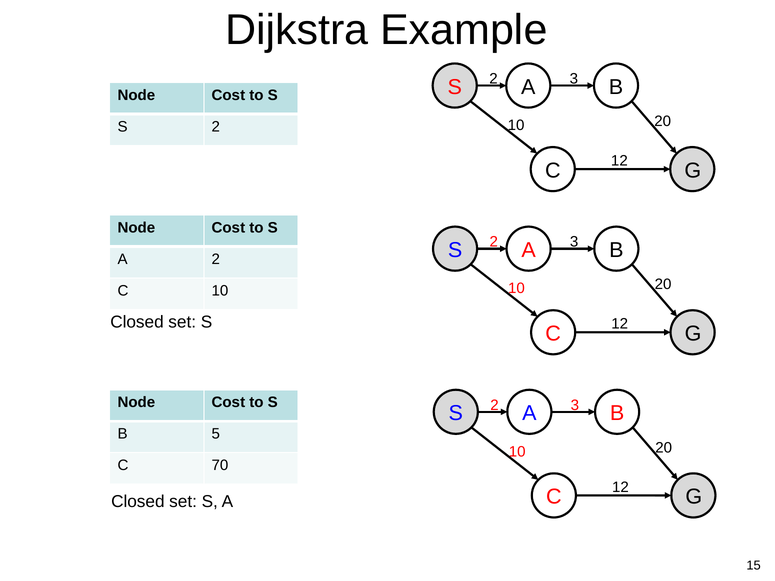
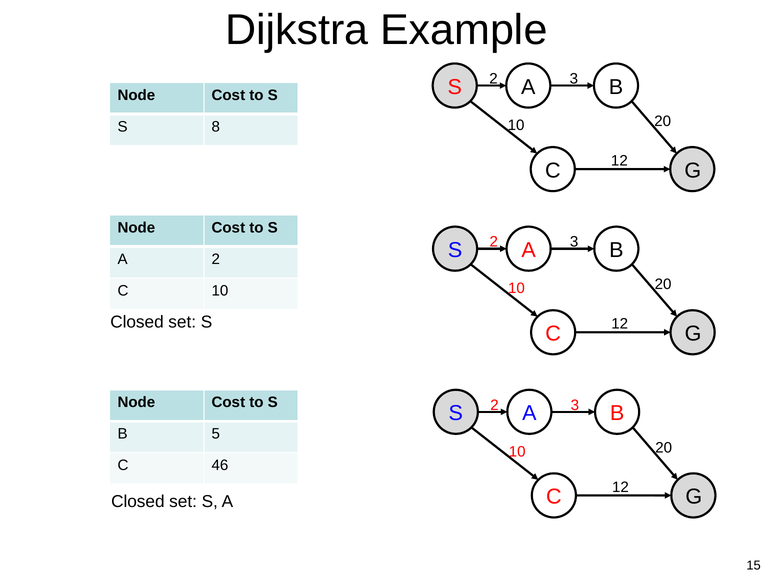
S 2: 2 -> 8
70: 70 -> 46
